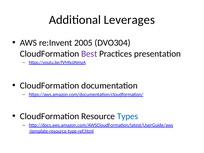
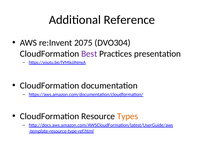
Leverages: Leverages -> Reference
2005: 2005 -> 2075
Types colour: blue -> orange
